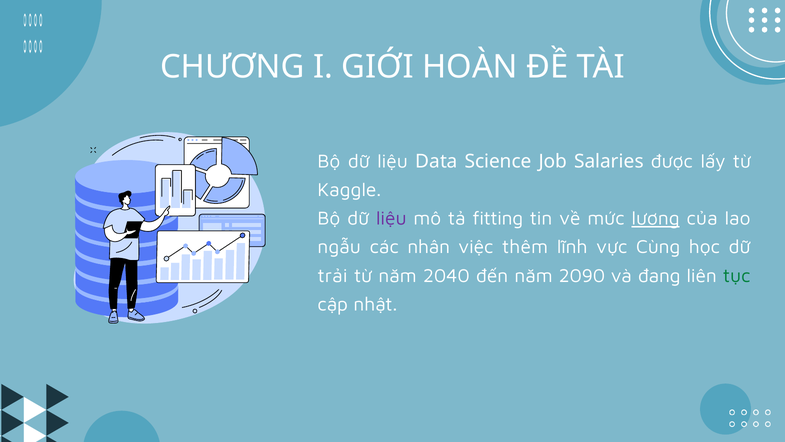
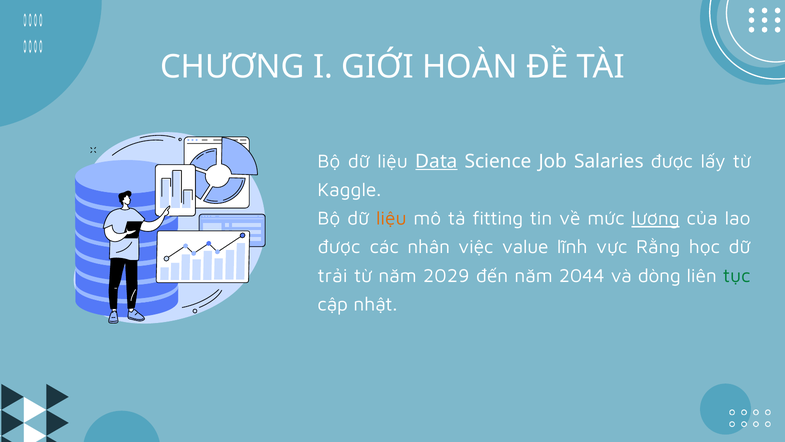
Data underline: none -> present
liệu at (391, 218) colour: purple -> orange
ngẫu at (339, 247): ngẫu -> được
thêm: thêm -> value
Cùng: Cùng -> Rằng
2040: 2040 -> 2029
2090: 2090 -> 2044
đang: đang -> dòng
